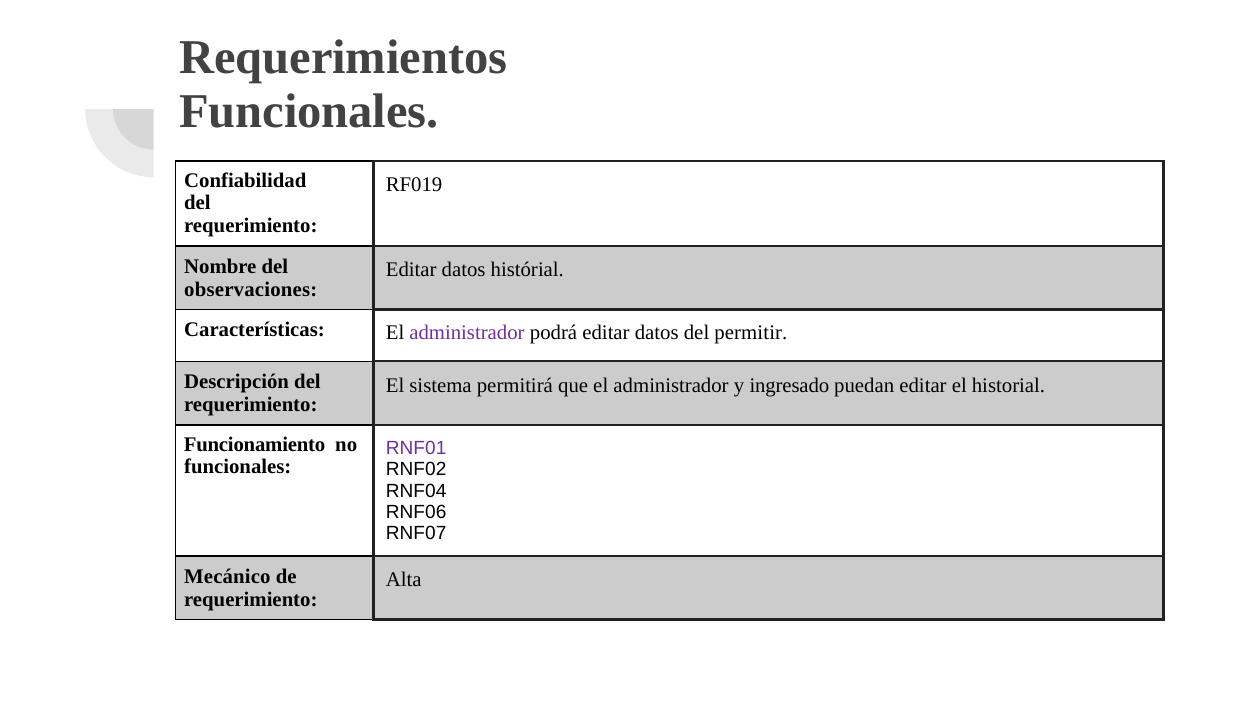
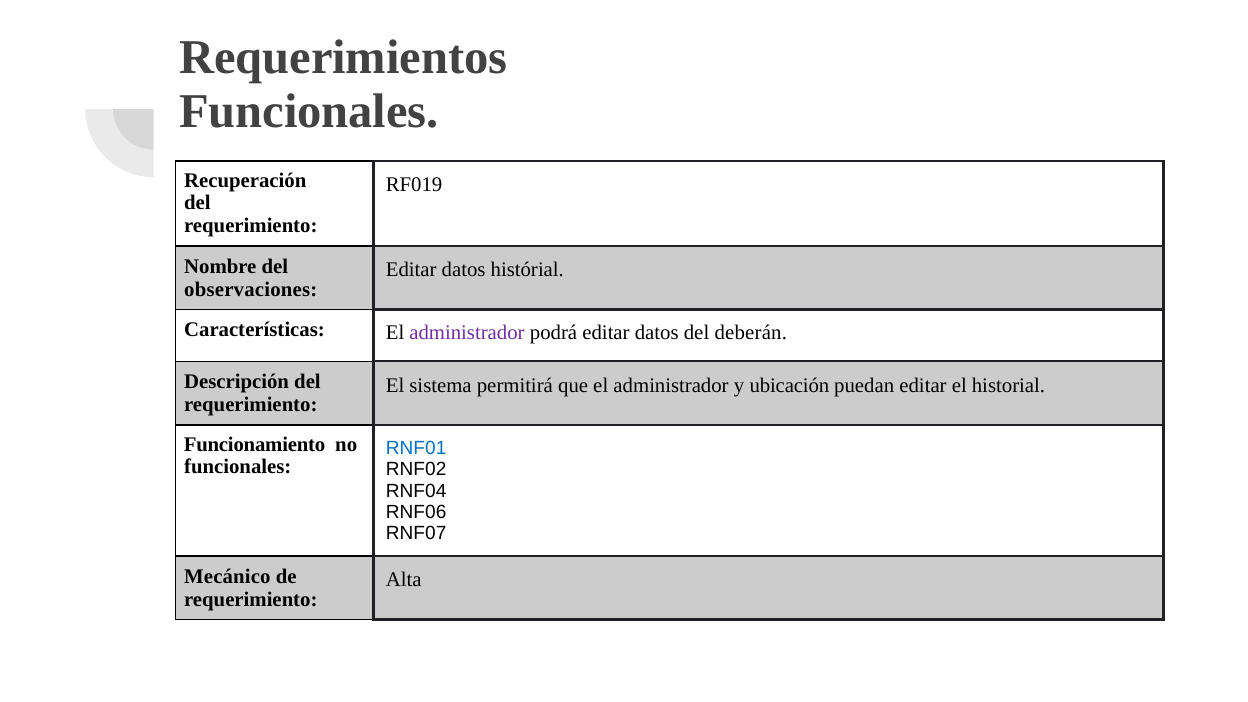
Confiabilidad: Confiabilidad -> Recuperación
permitir: permitir -> deberán
ingresado: ingresado -> ubicación
RNF01 colour: purple -> blue
